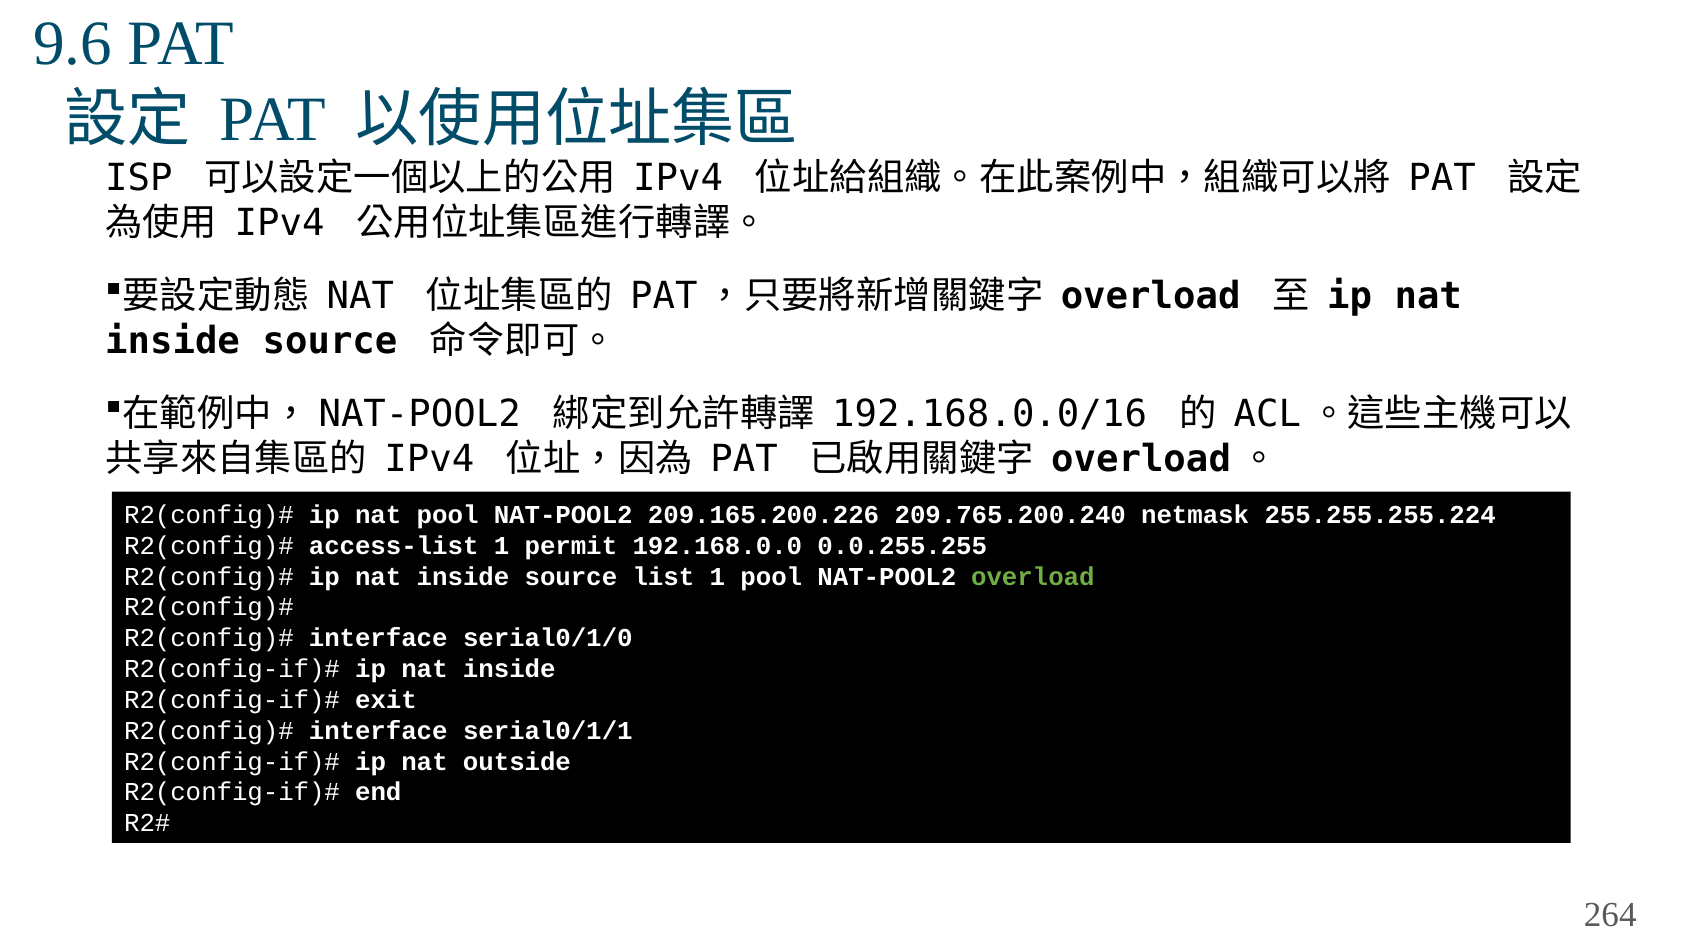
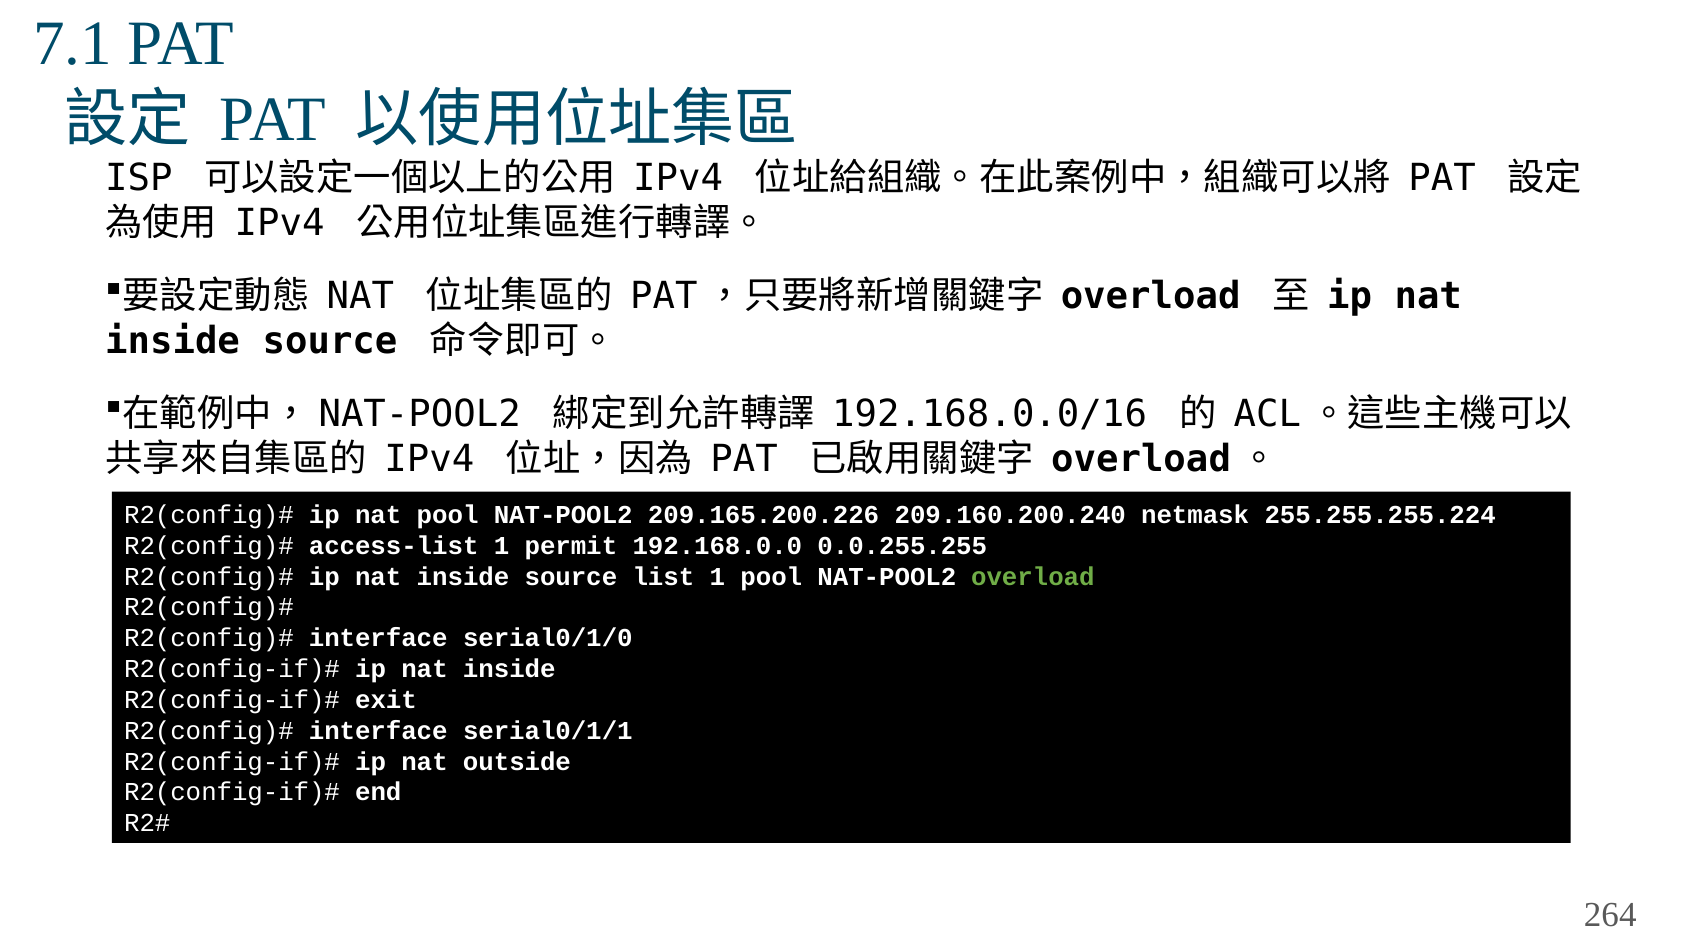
9.6: 9.6 -> 7.1
209.765.200.240: 209.765.200.240 -> 209.160.200.240
